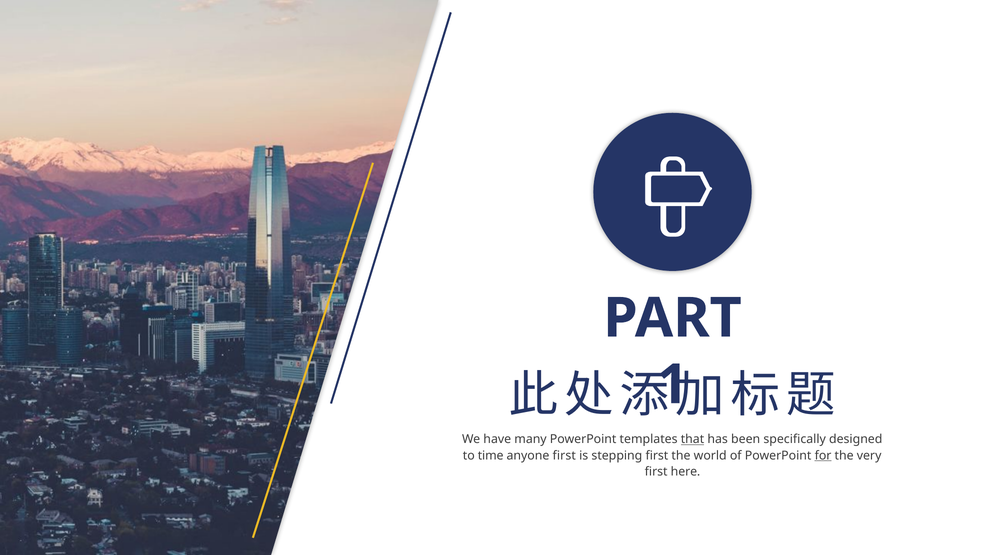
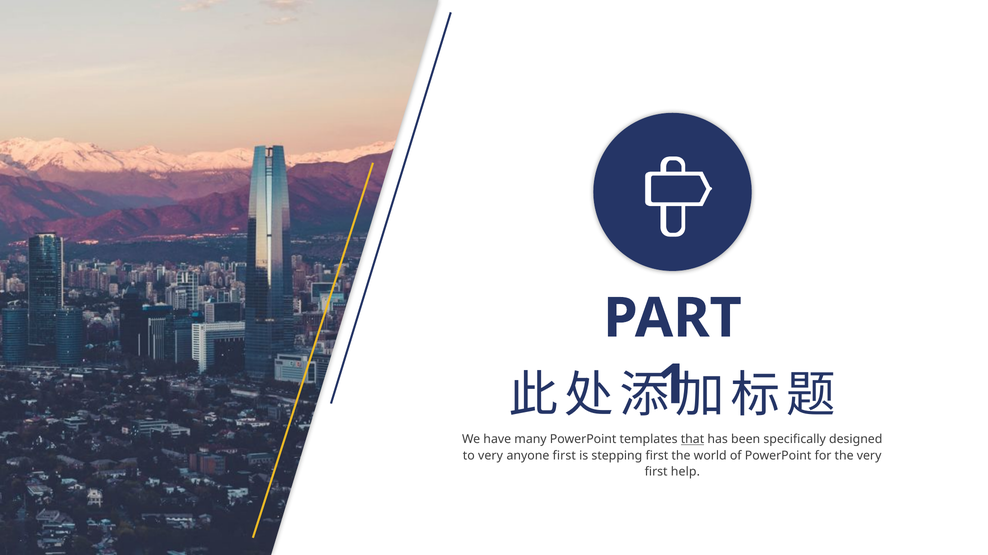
to time: time -> very
for underline: present -> none
here: here -> help
